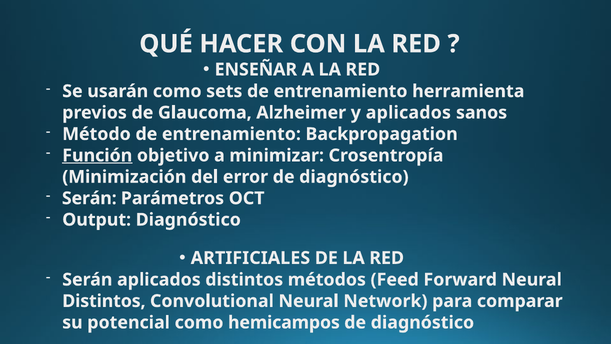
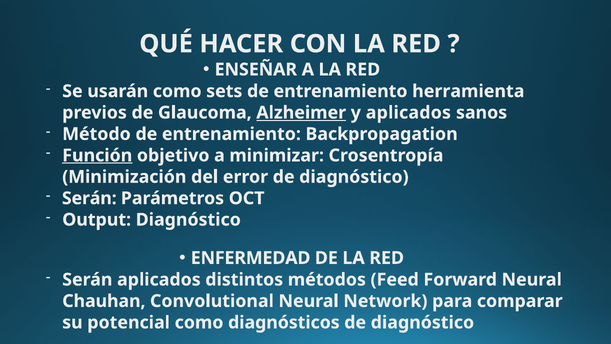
Alzheimer underline: none -> present
ARTIFICIALES: ARTIFICIALES -> ENFERMEDAD
Distintos at (104, 301): Distintos -> Chauhan
hemicampos: hemicampos -> diagnósticos
